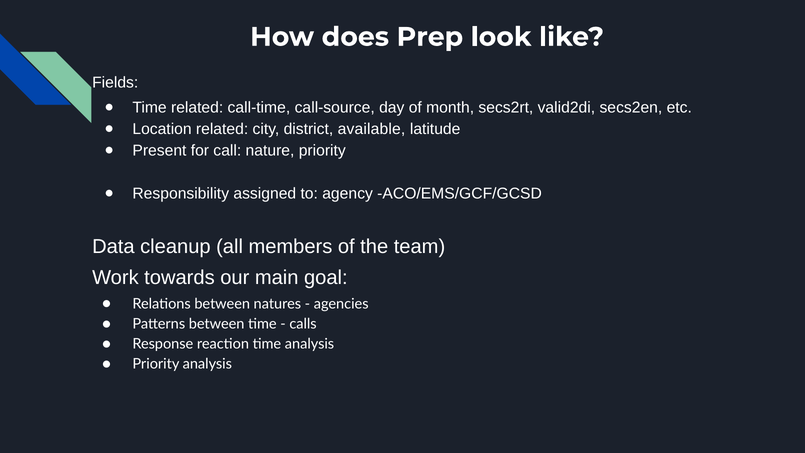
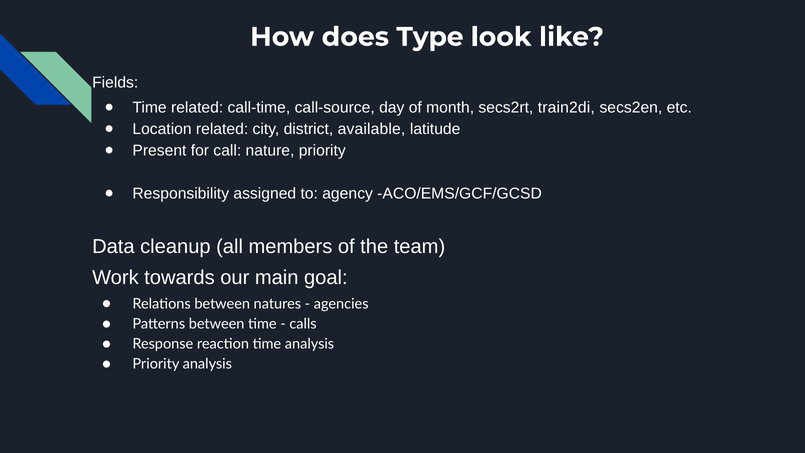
Prep: Prep -> Type
valid2di: valid2di -> train2di
